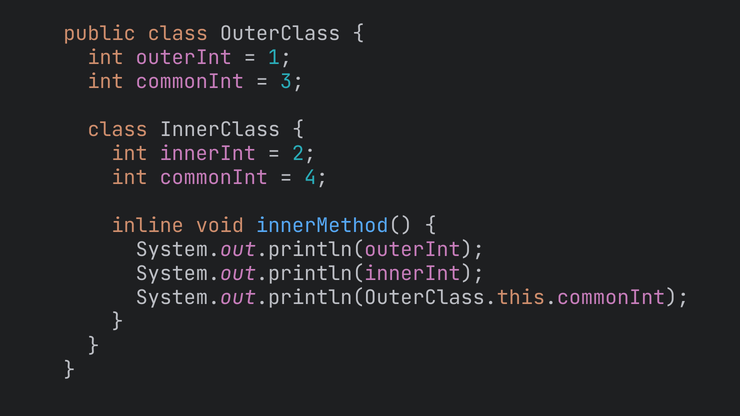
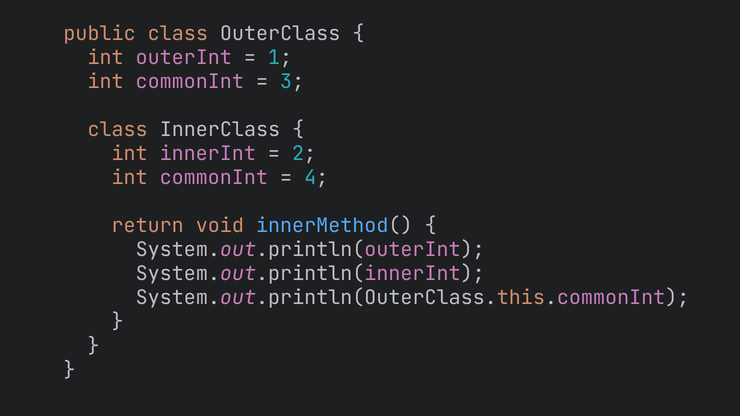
inline: inline -> return
